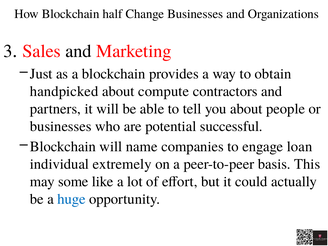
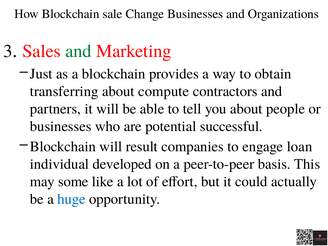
half: half -> sale
and at (78, 51) colour: black -> green
handpicked: handpicked -> transferring
name: name -> result
extremely: extremely -> developed
